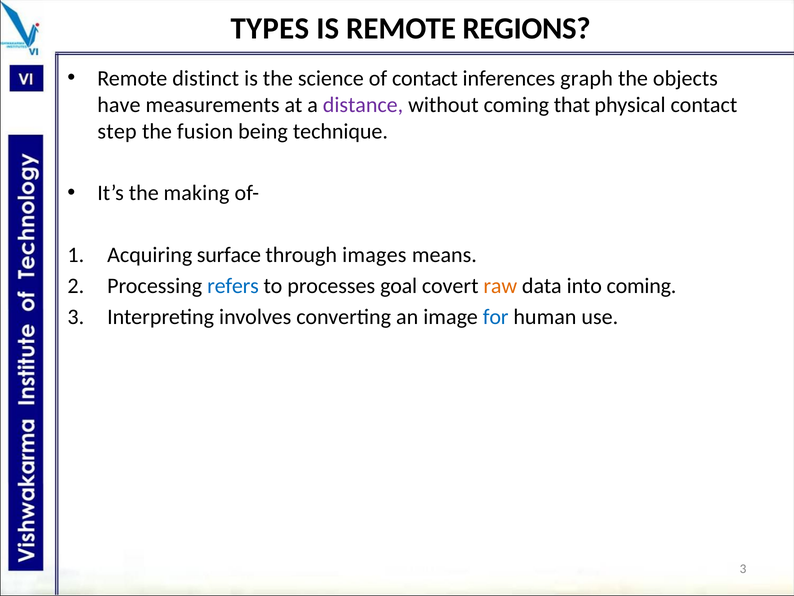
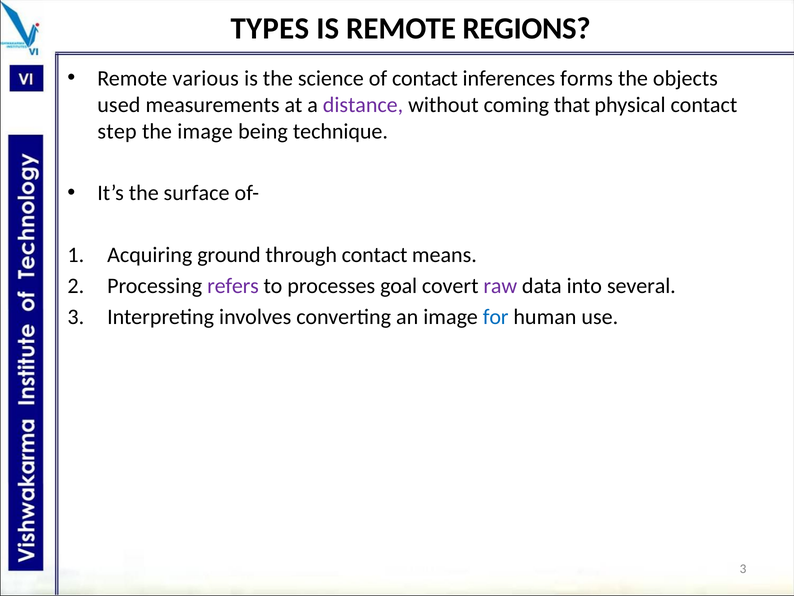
distinct: distinct -> various
graph: graph -> forms
have: have -> used
the fusion: fusion -> image
making: making -> surface
surface: surface -> ground
through images: images -> contact
refers colour: blue -> purple
raw colour: orange -> purple
into coming: coming -> several
